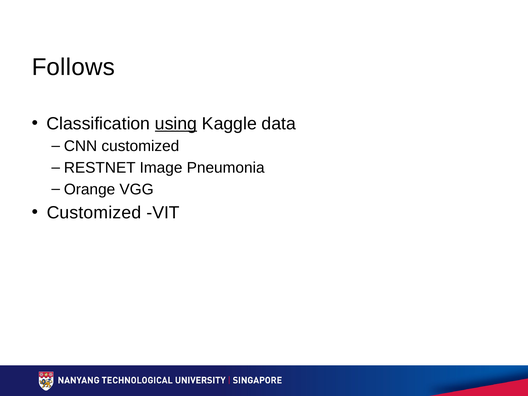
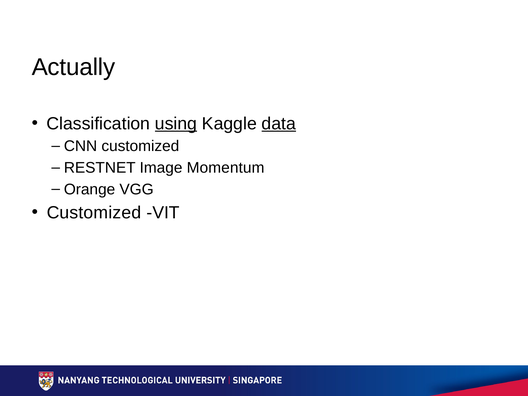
Follows: Follows -> Actually
data underline: none -> present
Pneumonia: Pneumonia -> Momentum
